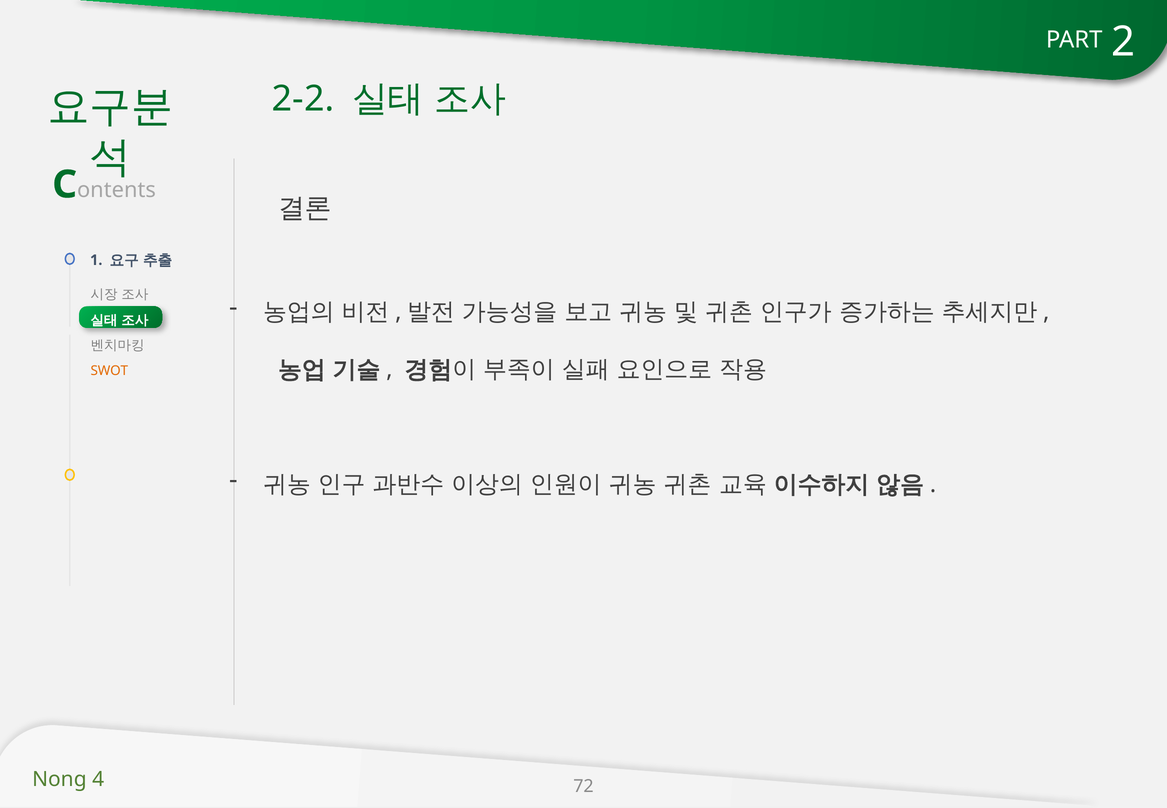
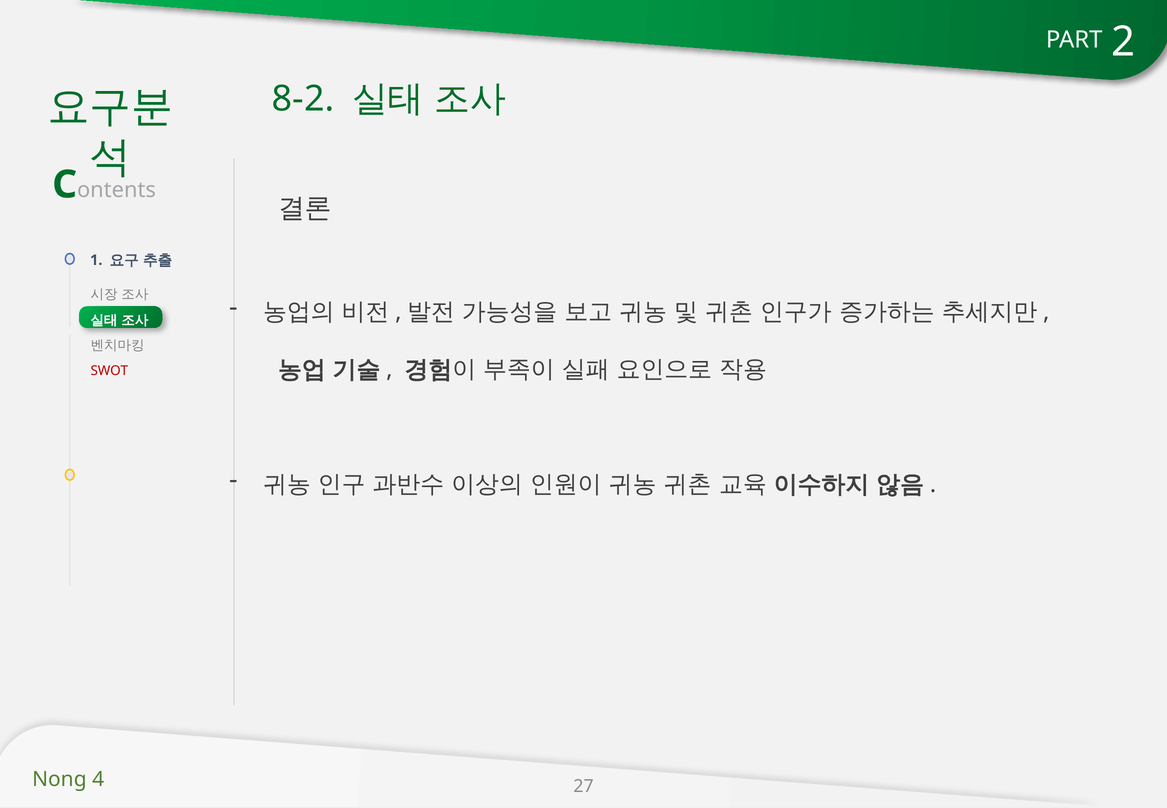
2-2: 2-2 -> 8-2
SWOT colour: orange -> red
72: 72 -> 27
